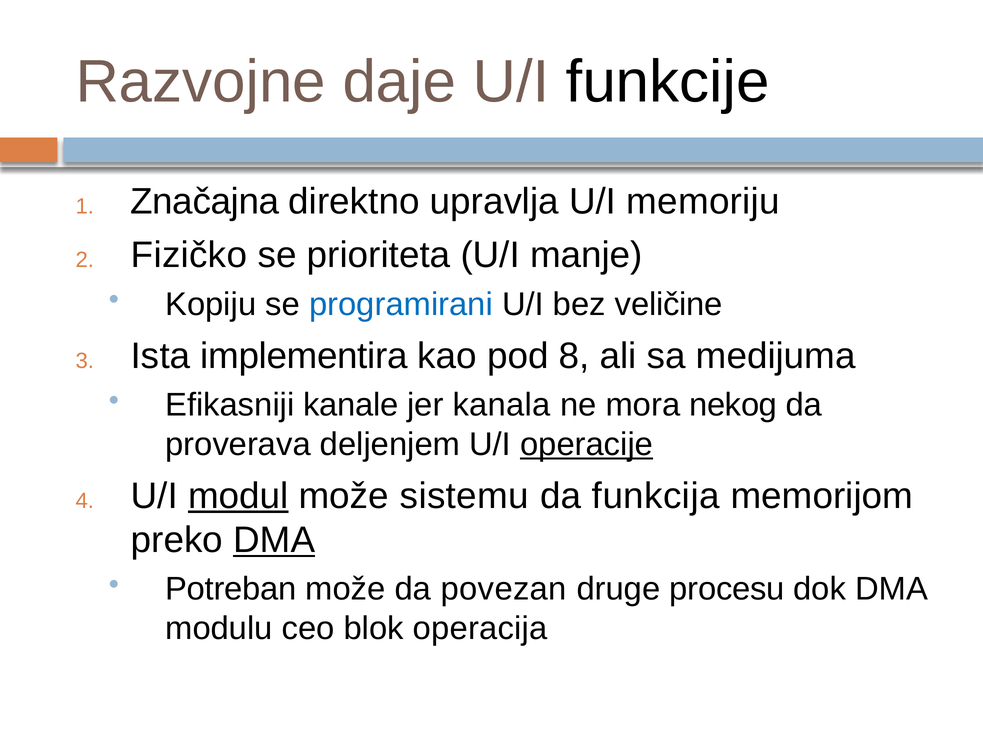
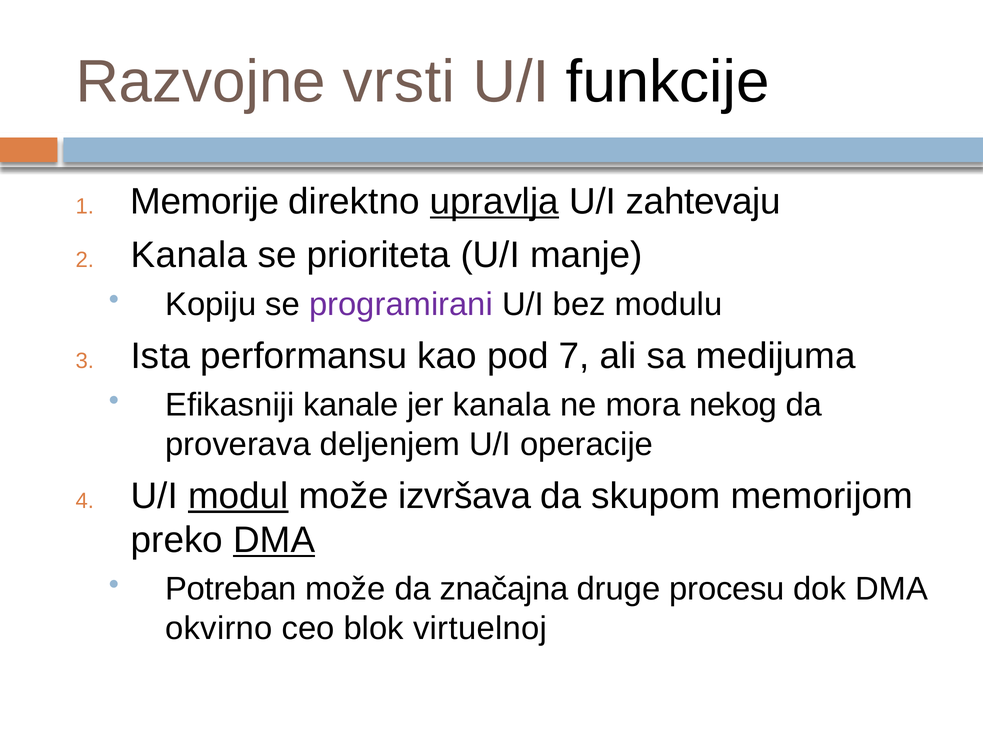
daje: daje -> vrsti
Značajna: Značajna -> Memorije
upravlja underline: none -> present
memoriju: memoriju -> zahtevaju
2 Fizičko: Fizičko -> Kanala
programirani colour: blue -> purple
veličine: veličine -> modulu
implementira: implementira -> performansu
8: 8 -> 7
operacije underline: present -> none
sistemu: sistemu -> izvršava
funkcija: funkcija -> skupom
povezan: povezan -> značajna
modulu: modulu -> okvirno
operacija: operacija -> virtuelnoj
